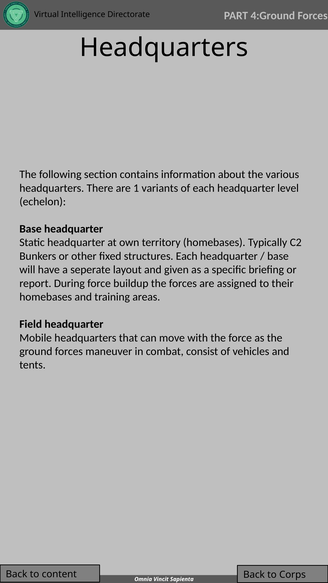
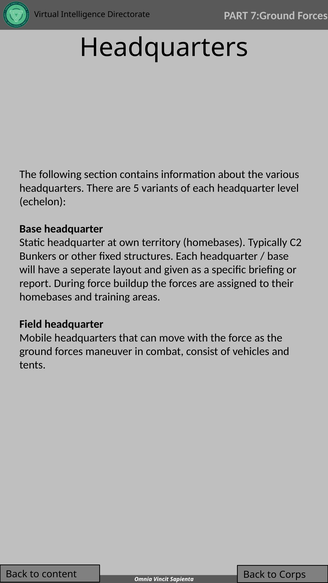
4:Ground: 4:Ground -> 7:Ground
1: 1 -> 5
